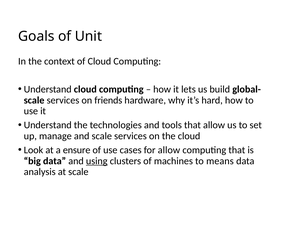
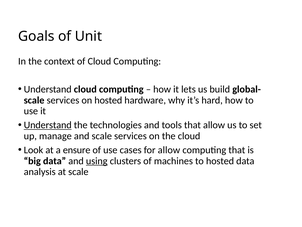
on friends: friends -> hosted
Understand at (48, 125) underline: none -> present
to means: means -> hosted
